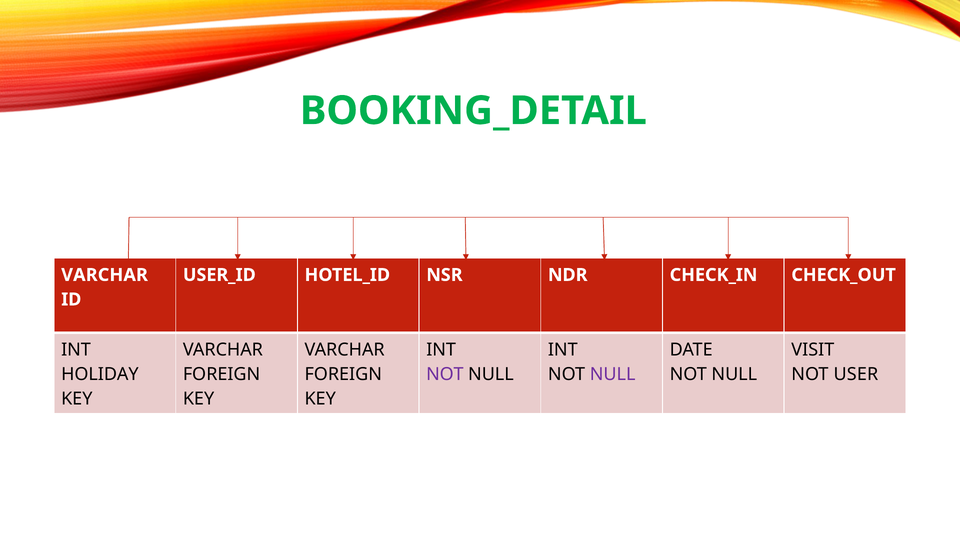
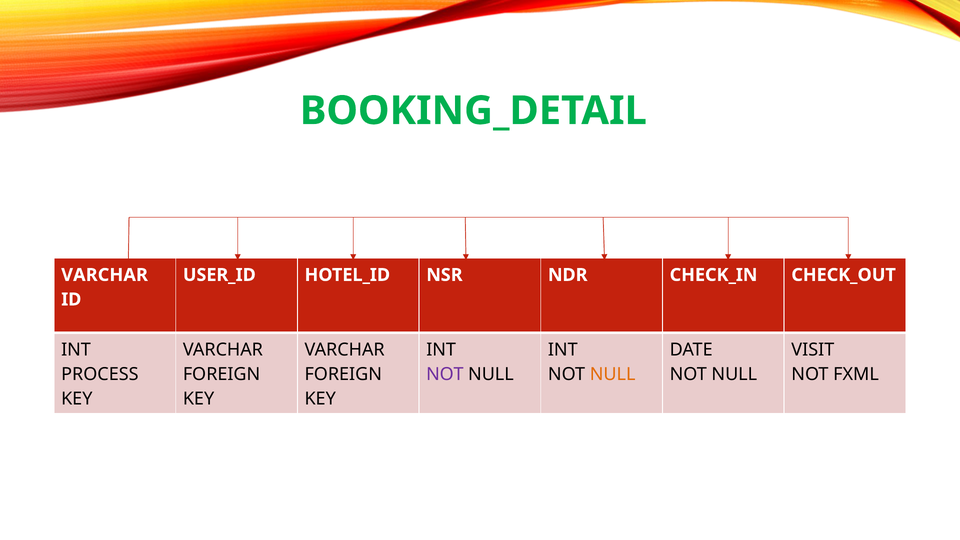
HOLIDAY: HOLIDAY -> PROCESS
NULL at (613, 374) colour: purple -> orange
USER: USER -> FXML
